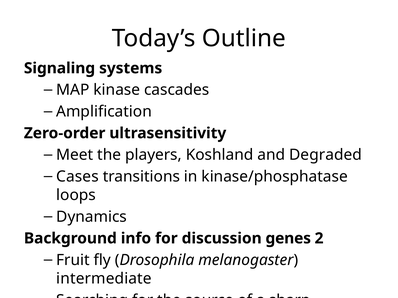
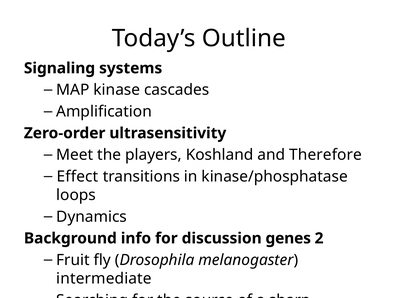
Degraded: Degraded -> Therefore
Cases: Cases -> Effect
